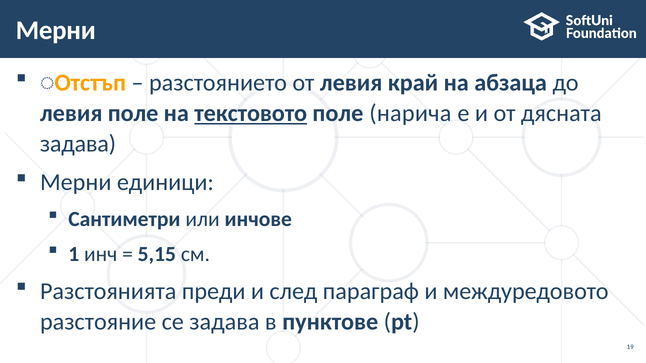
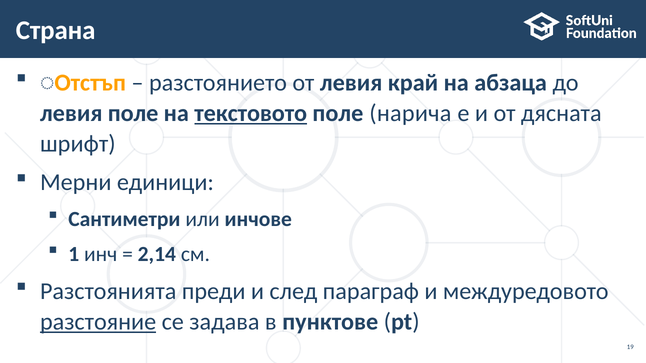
Мерни at (56, 31): Мерни -> Страна
задава at (78, 144): задава -> шрифт
5,15: 5,15 -> 2,14
разстояние underline: none -> present
